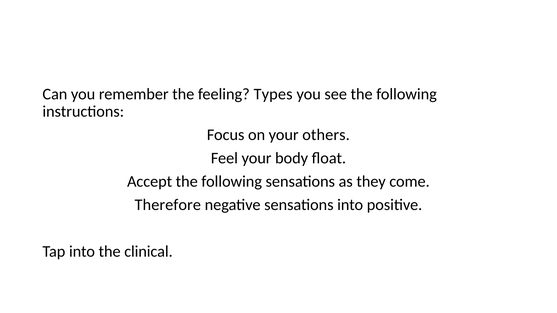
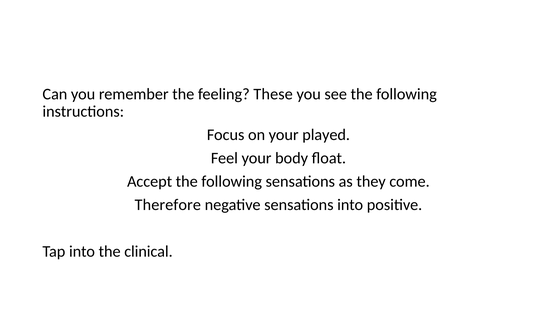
Types: Types -> These
others: others -> played
